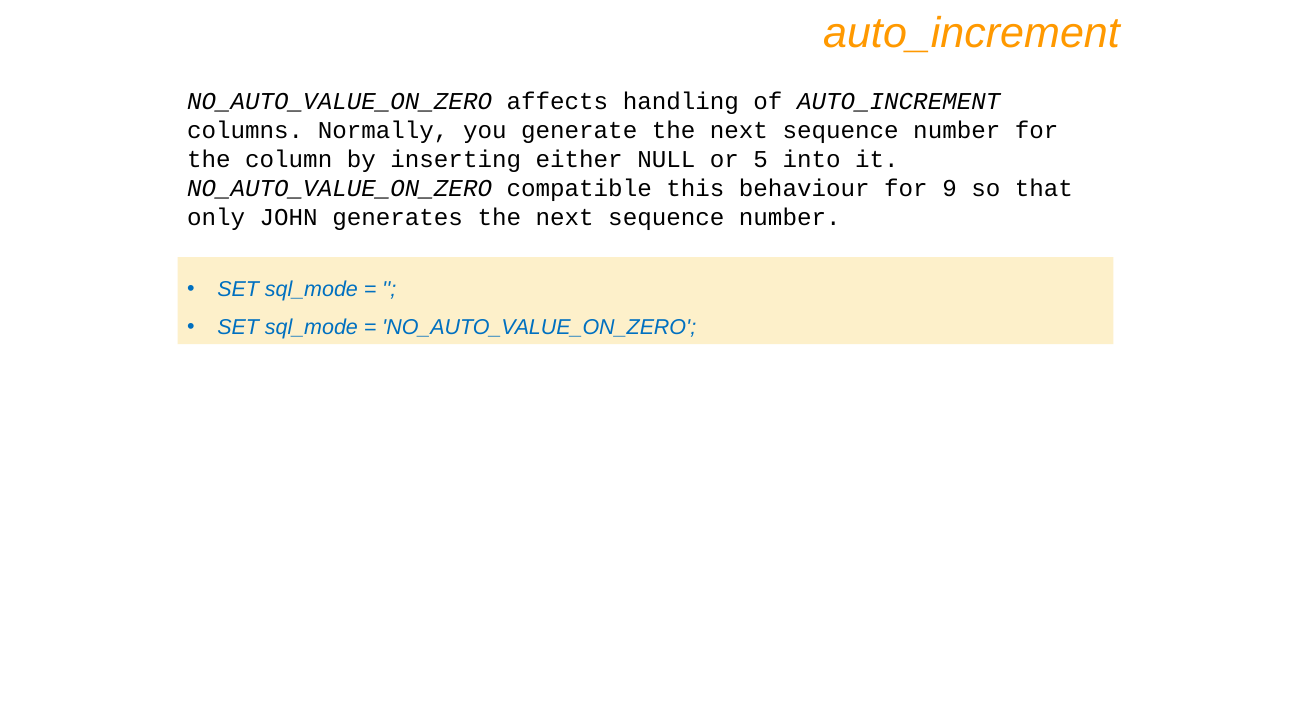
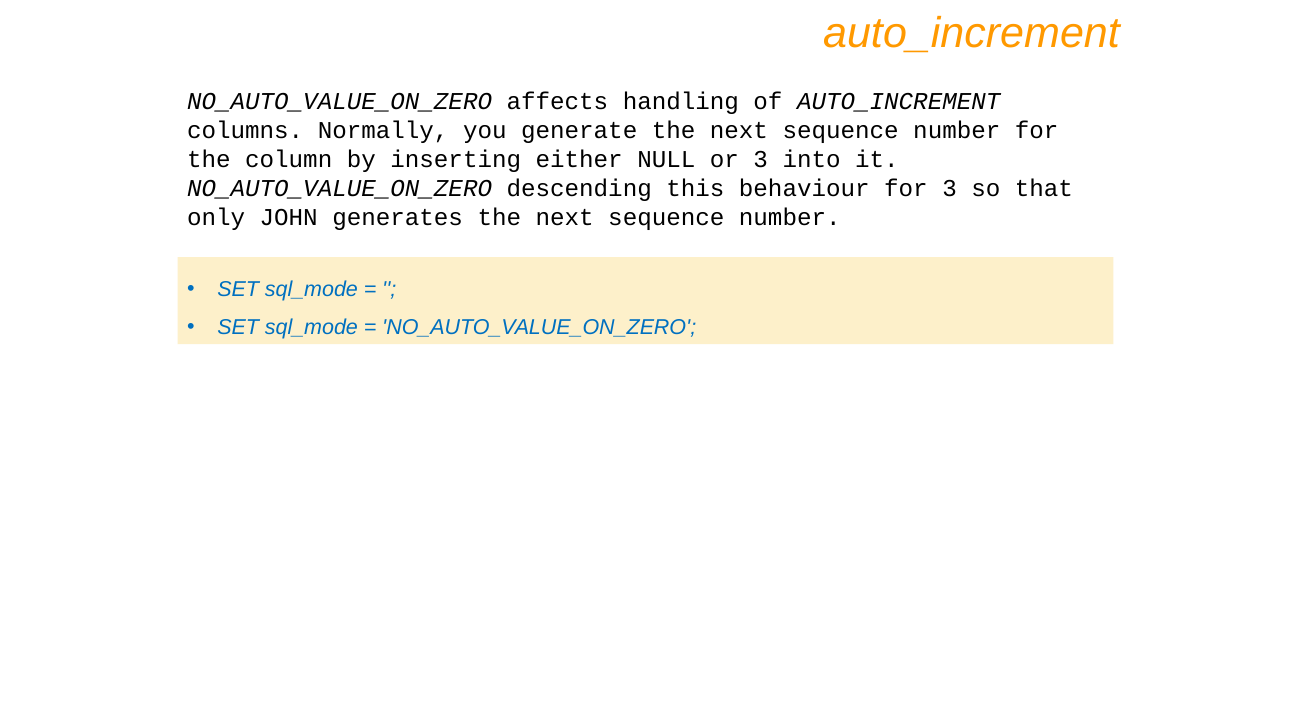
or 5: 5 -> 3
compatible: compatible -> descending
for 9: 9 -> 3
